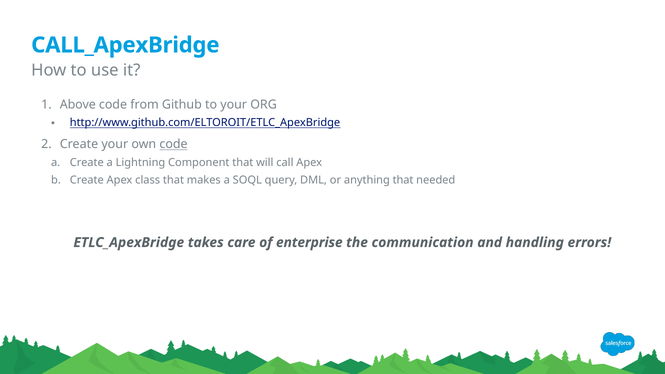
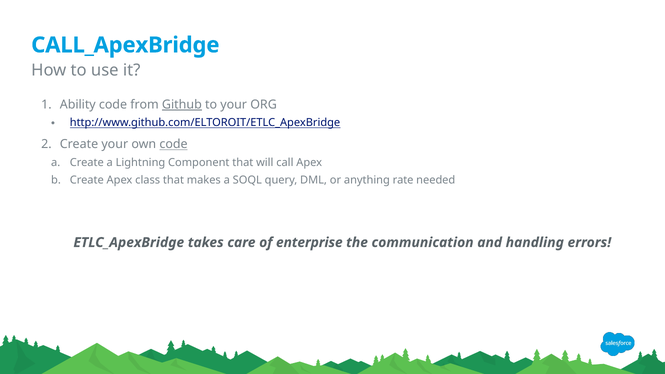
Above: Above -> Ability
Github underline: none -> present
anything that: that -> rate
